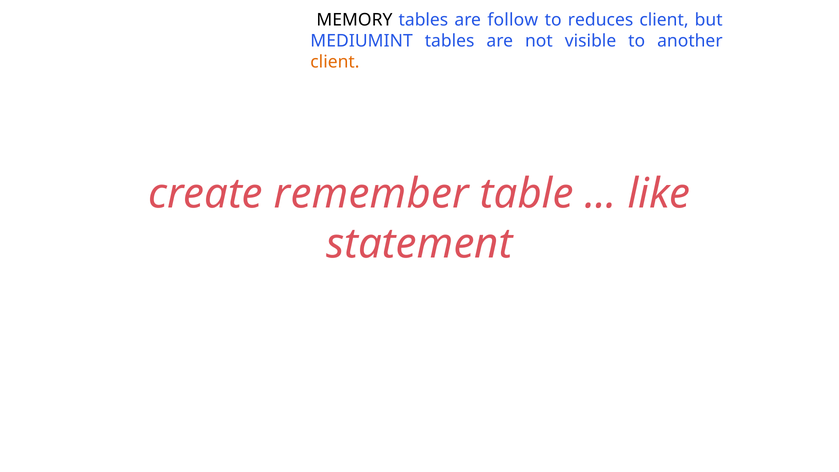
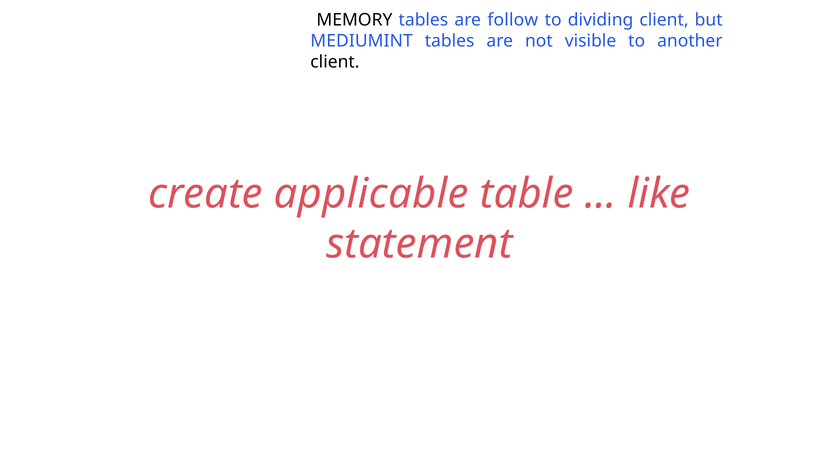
reduces: reduces -> dividing
client at (335, 62) colour: orange -> black
remember: remember -> applicable
